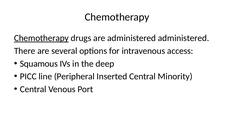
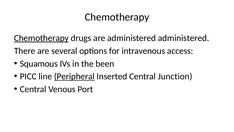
deep: deep -> been
Peripheral underline: none -> present
Minority: Minority -> Junction
